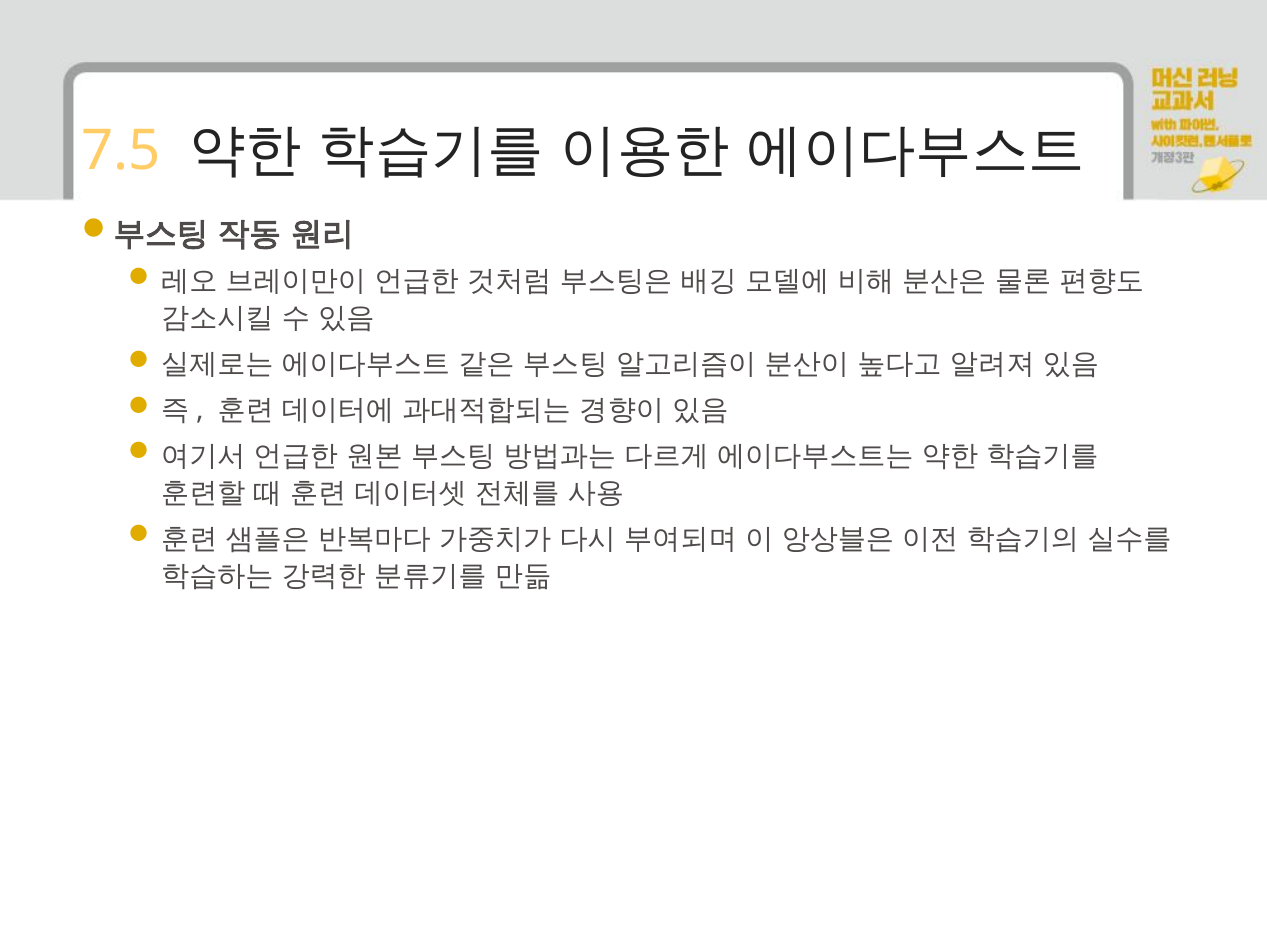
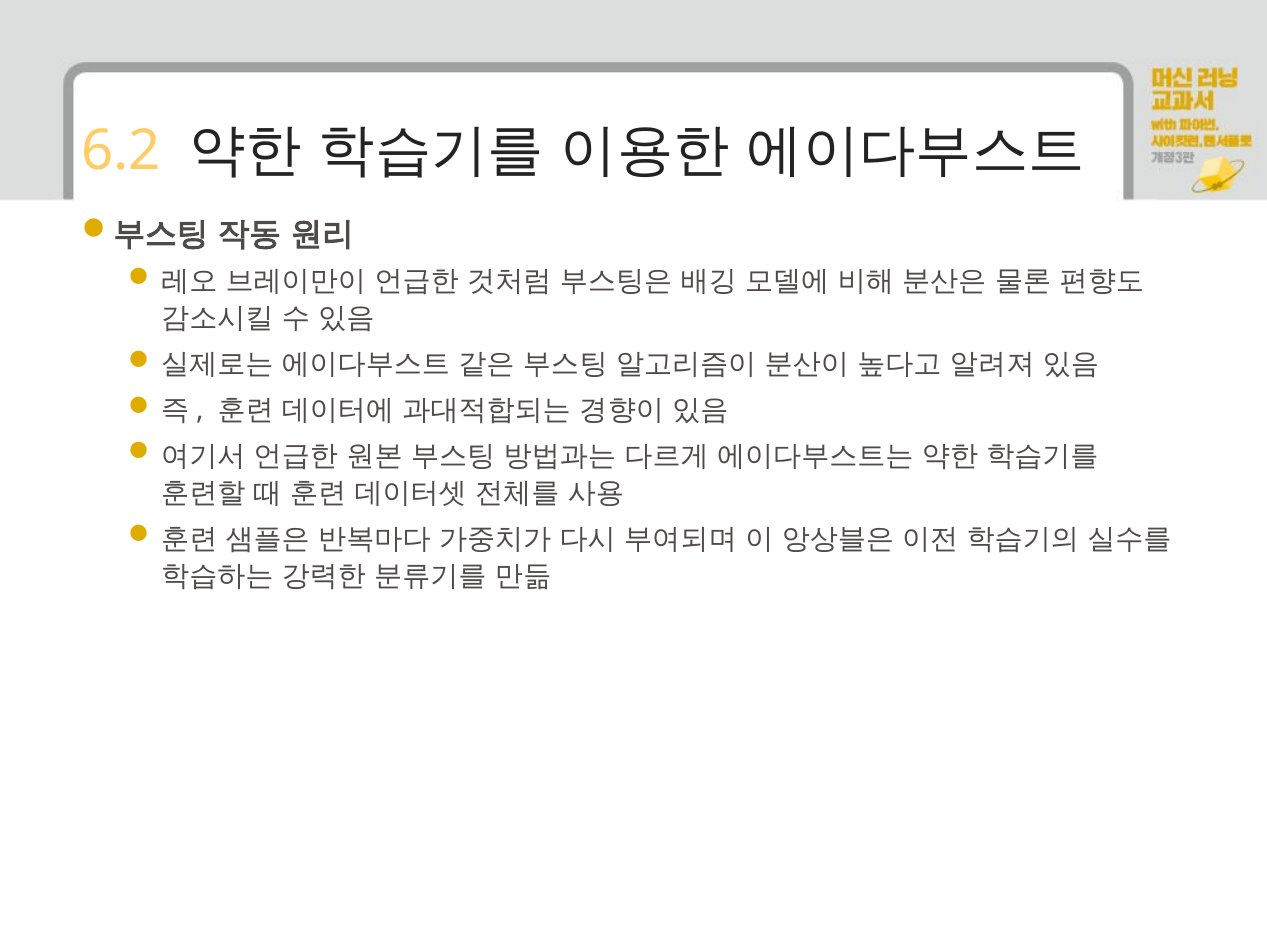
7.5: 7.5 -> 6.2
